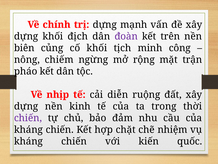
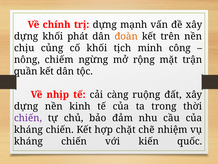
địch: địch -> phát
đoàn colour: purple -> orange
biên: biên -> chịu
pháo: pháo -> quần
diễn: diễn -> càng
